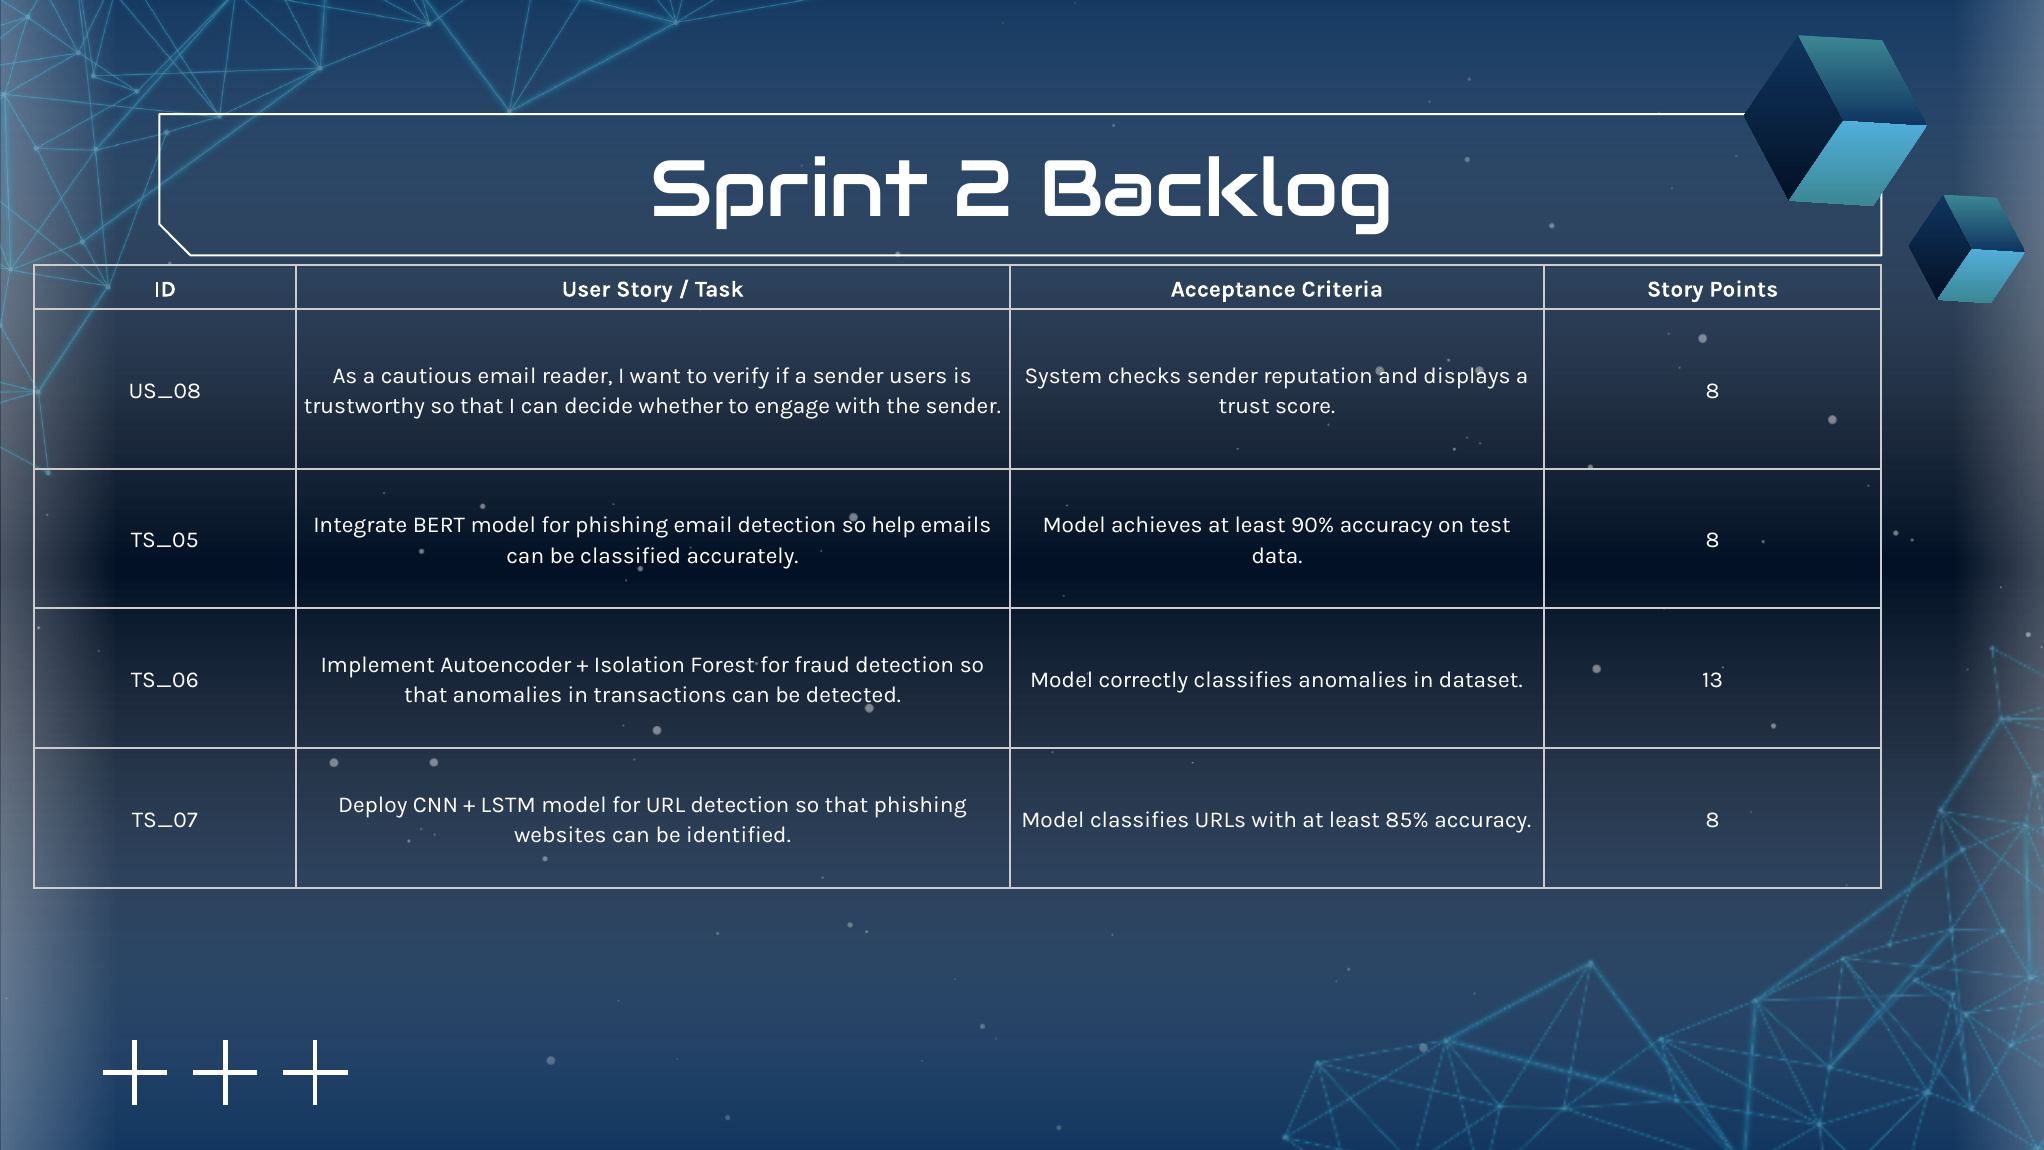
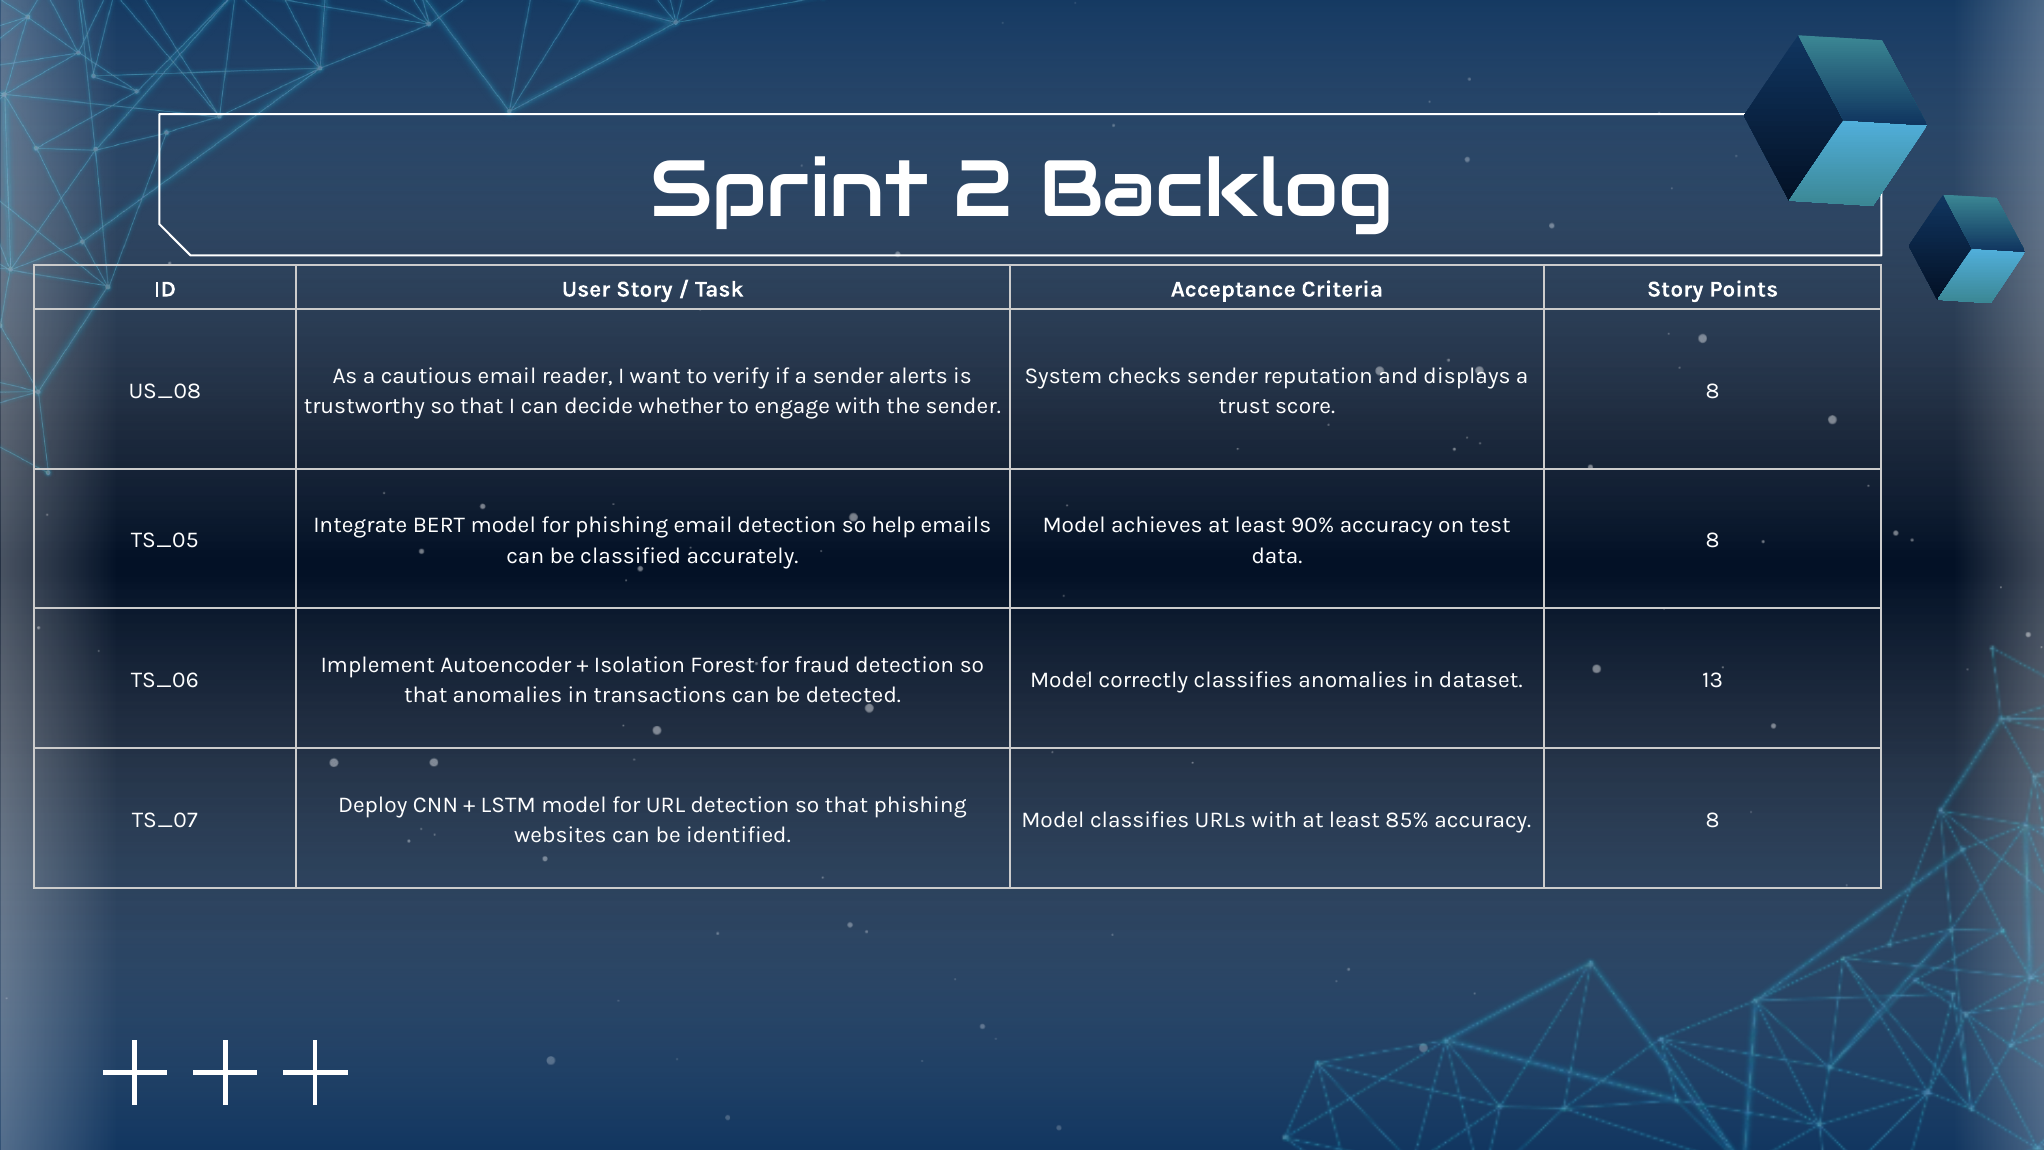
users: users -> alerts
